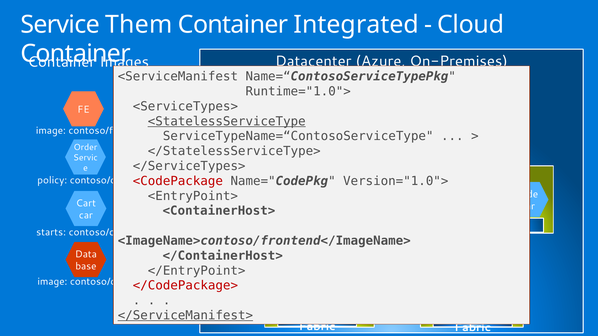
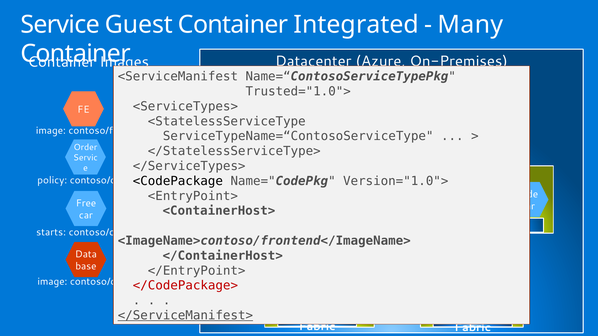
Them: Them -> Guest
Cloud: Cloud -> Many
Runtime="1.0">: Runtime="1.0"> -> Trusted="1.0">
<StatelessServiceType underline: present -> none
<CodePackage colour: red -> black
Cart: Cart -> Free
